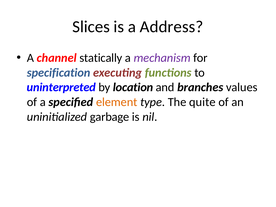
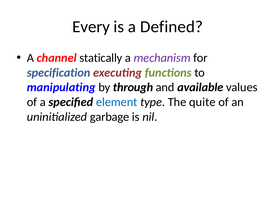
Slices: Slices -> Every
Address: Address -> Defined
uninterpreted: uninterpreted -> manipulating
location: location -> through
branches: branches -> available
element colour: orange -> blue
